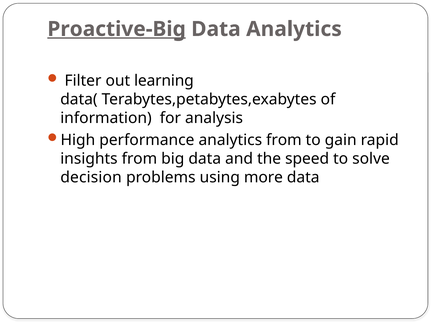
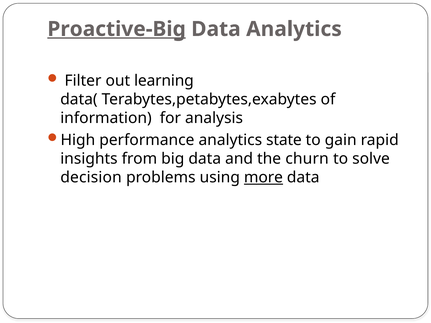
analytics from: from -> state
speed: speed -> churn
more underline: none -> present
